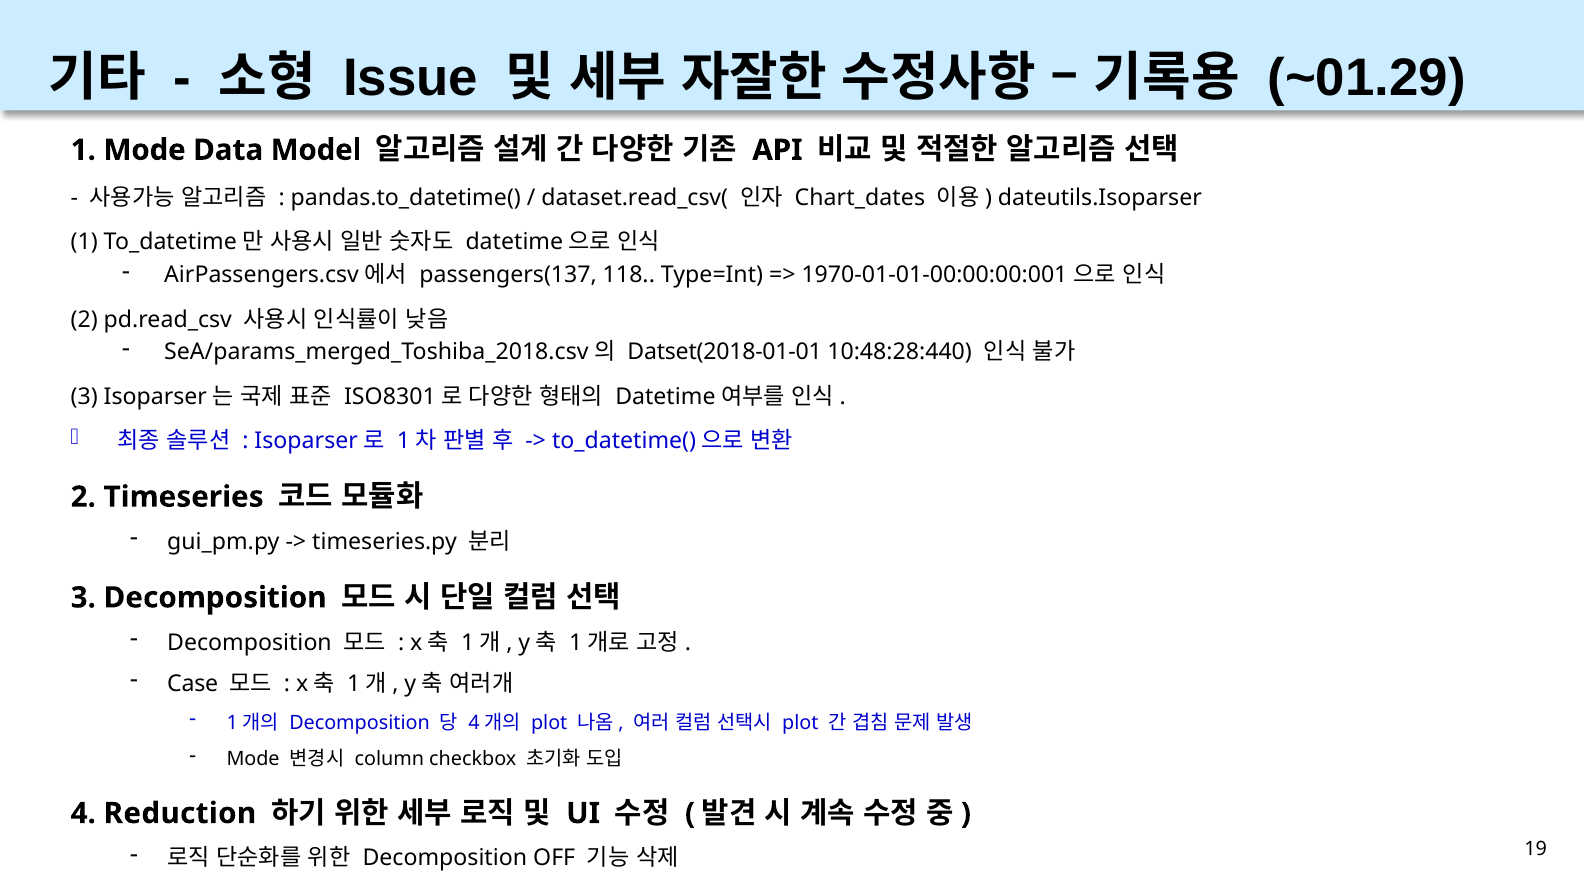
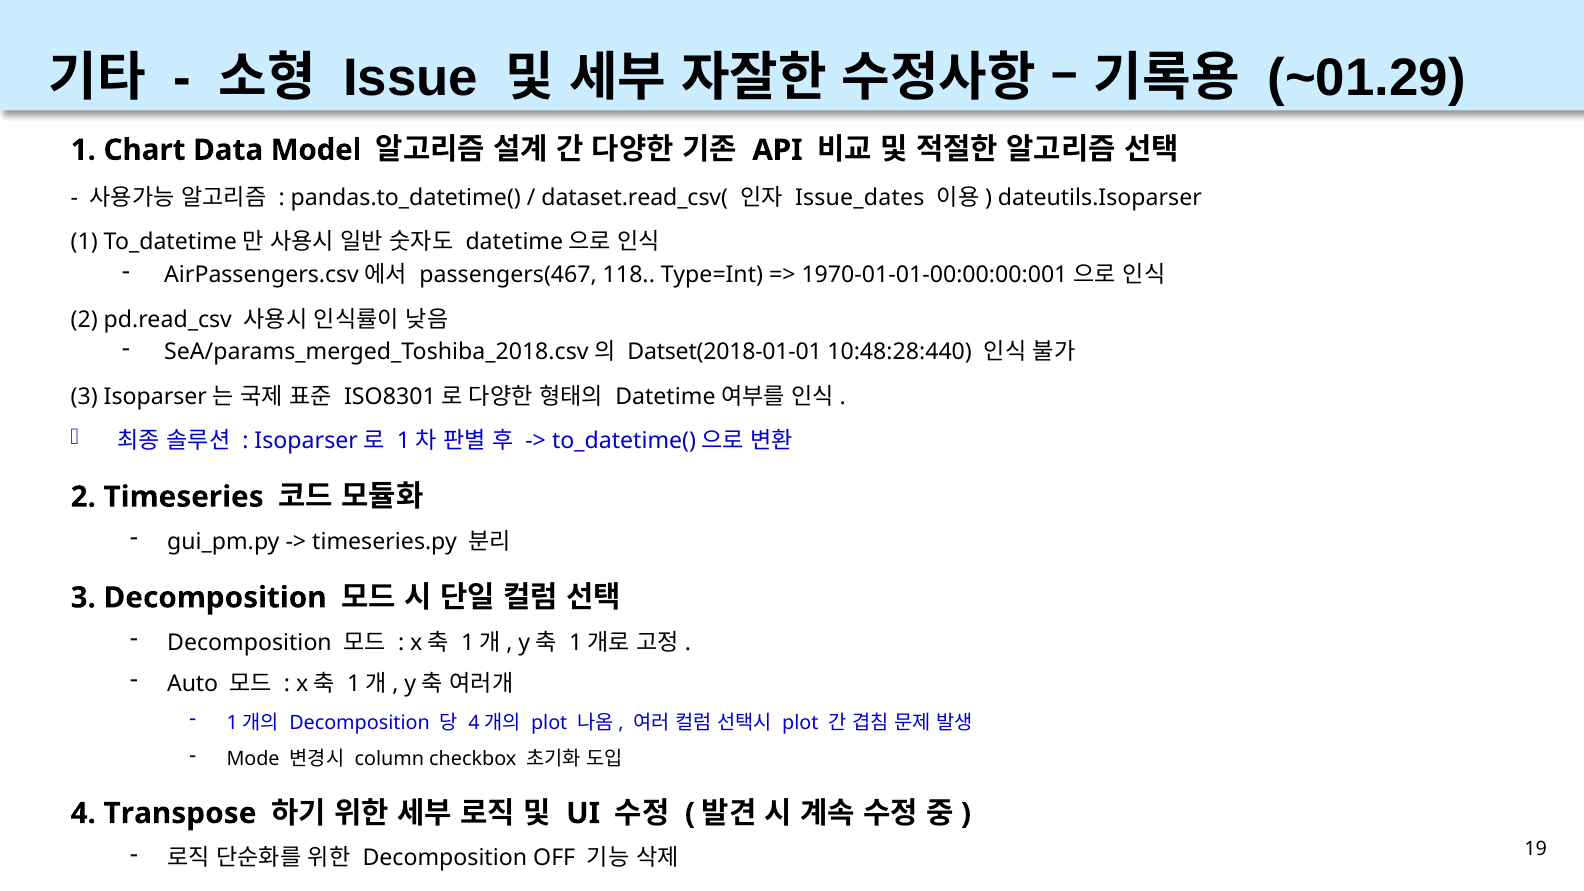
1 Mode: Mode -> Chart
Chart_dates: Chart_dates -> Issue_dates
passengers(137: passengers(137 -> passengers(467
Case: Case -> Auto
Reduction: Reduction -> Transpose
